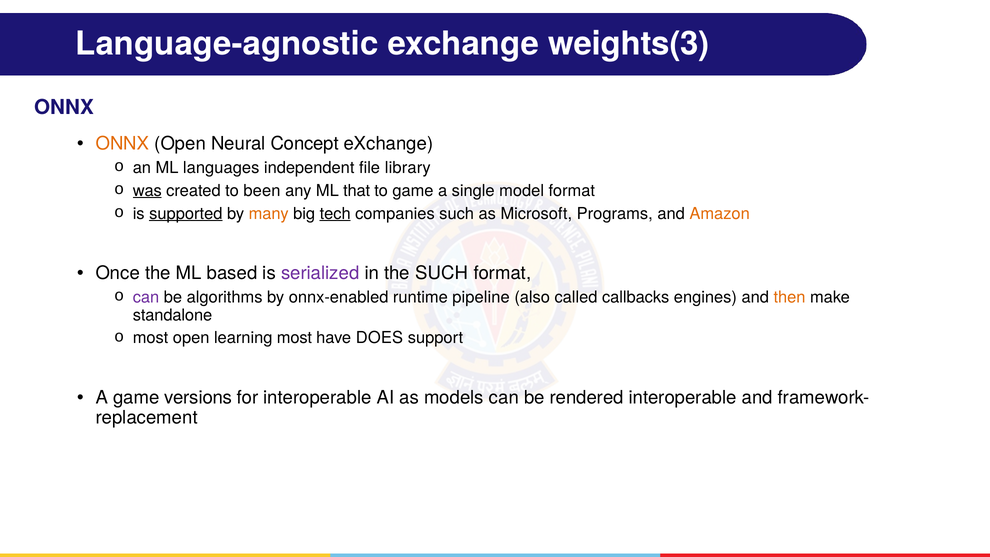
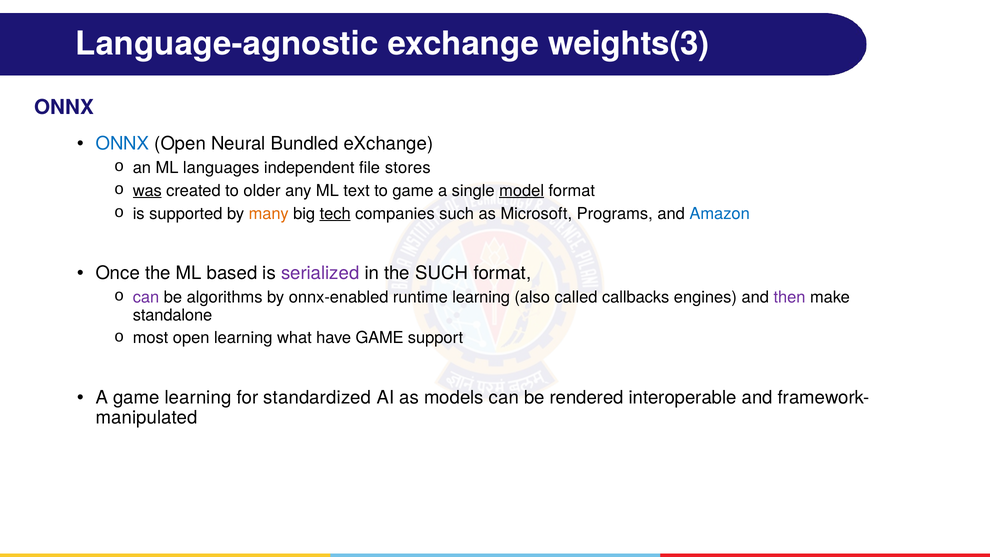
ONNX at (122, 144) colour: orange -> blue
Concept: Concept -> Bundled
library: library -> stores
been: been -> older
that: that -> text
model underline: none -> present
supported underline: present -> none
Amazon colour: orange -> blue
runtime pipeline: pipeline -> learning
then colour: orange -> purple
learning most: most -> what
have DOES: DOES -> GAME
game versions: versions -> learning
for interoperable: interoperable -> standardized
replacement: replacement -> manipulated
